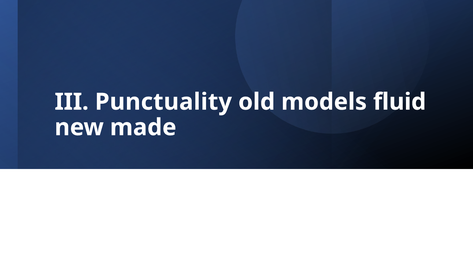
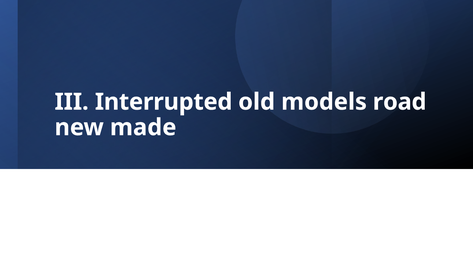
Punctuality: Punctuality -> Interrupted
fluid: fluid -> road
